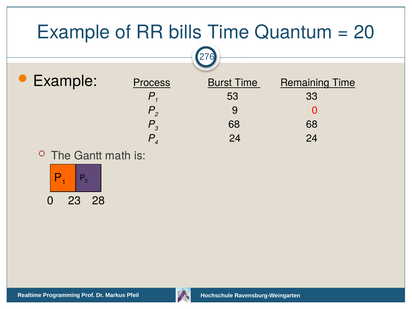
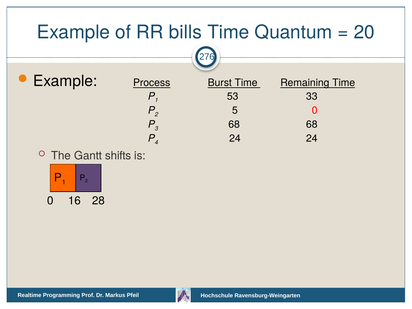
9: 9 -> 5
math: math -> shifts
23: 23 -> 16
